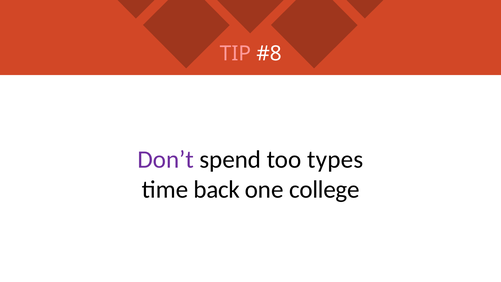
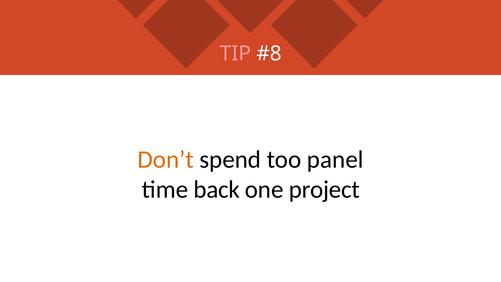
Don’t colour: purple -> orange
types: types -> panel
college: college -> project
